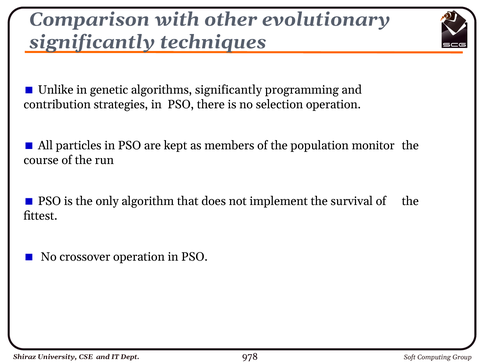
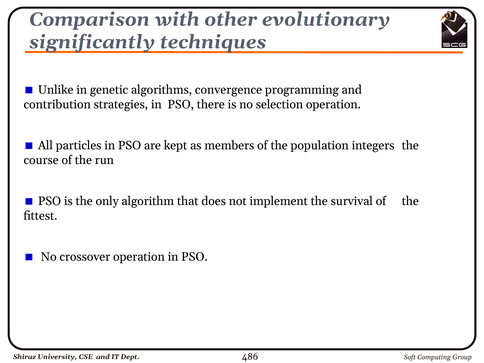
algorithms significantly: significantly -> convergence
monitor: monitor -> integers
978: 978 -> 486
